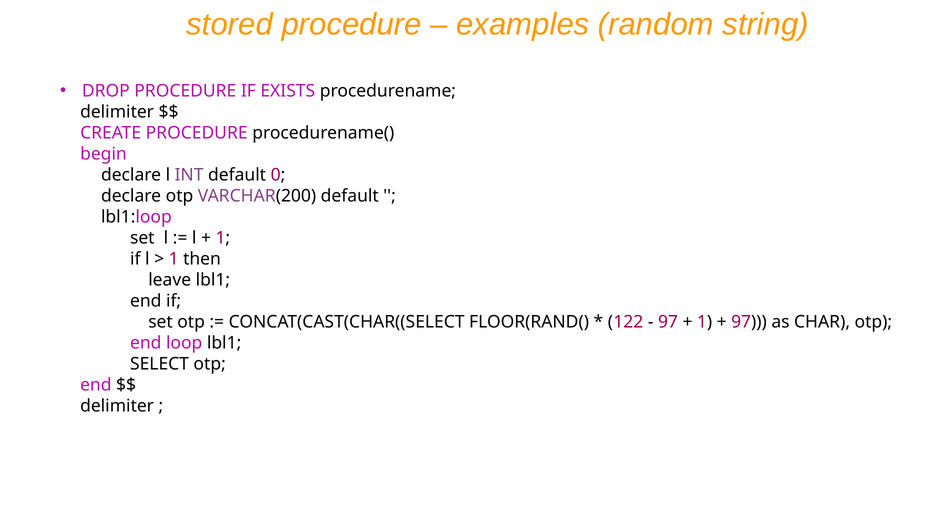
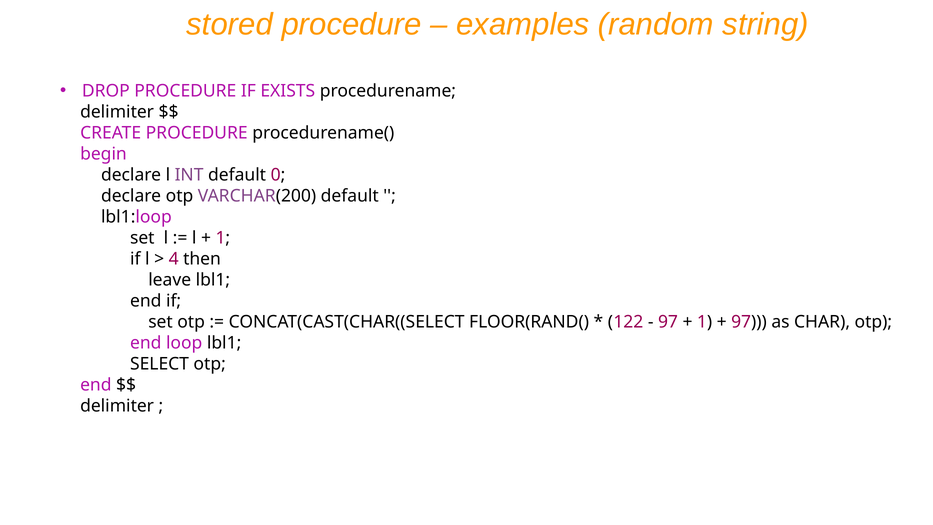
1 at (174, 259): 1 -> 4
